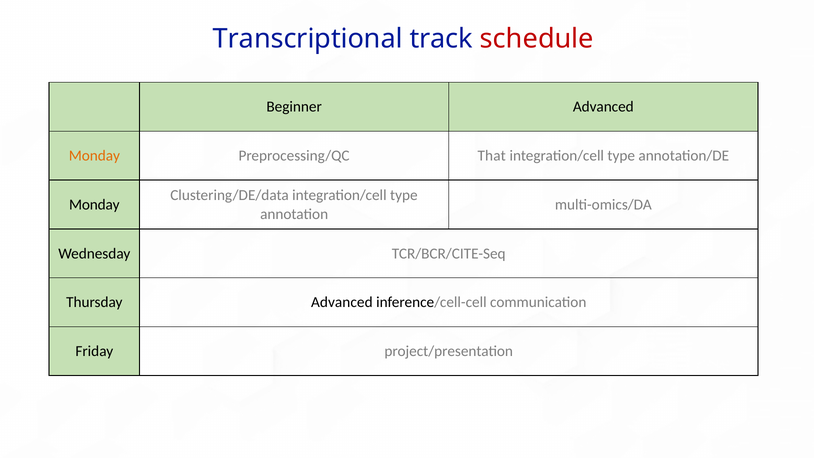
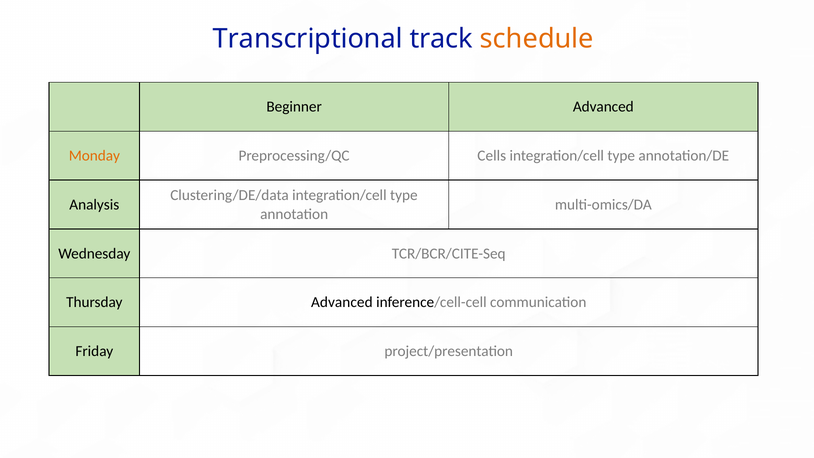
schedule colour: red -> orange
That: That -> Cells
Monday at (94, 205): Monday -> Analysis
